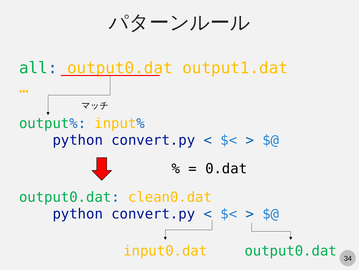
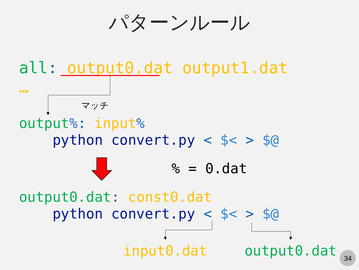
clean0.dat: clean0.dat -> const0.dat
